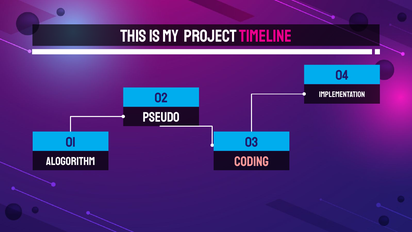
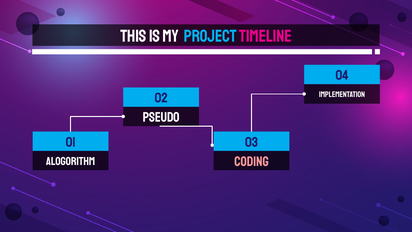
project colour: white -> light blue
